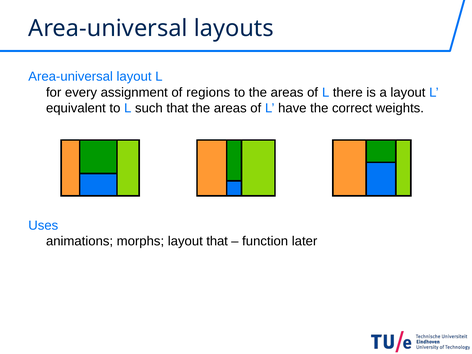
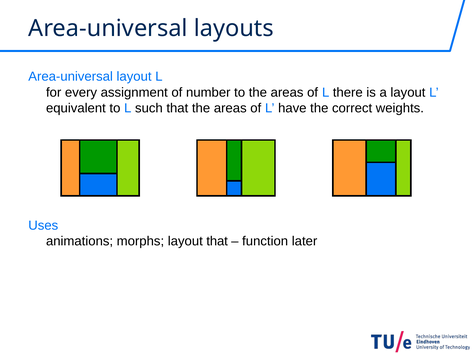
regions: regions -> number
